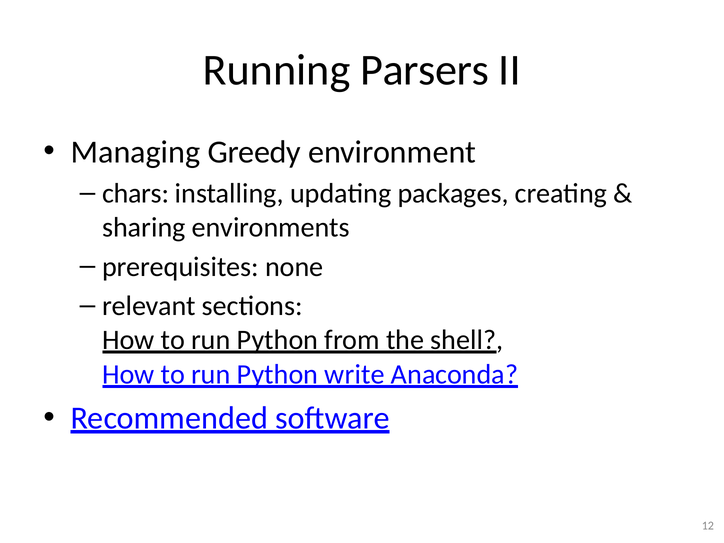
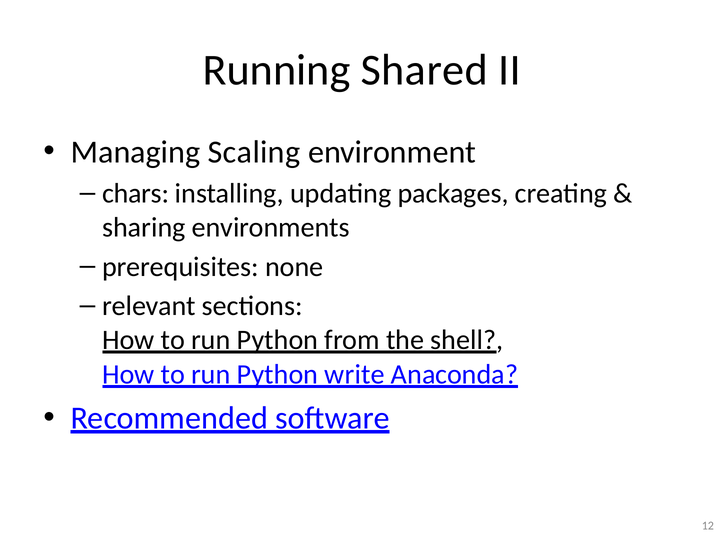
Parsers: Parsers -> Shared
Greedy: Greedy -> Scaling
